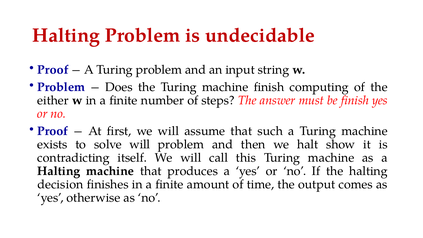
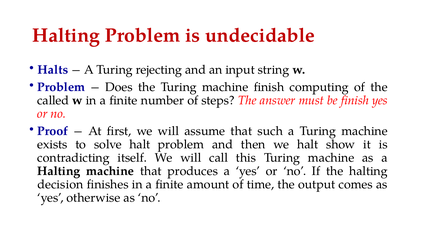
Proof at (53, 70): Proof -> Halts
Turing problem: problem -> rejecting
either: either -> called
solve will: will -> halt
